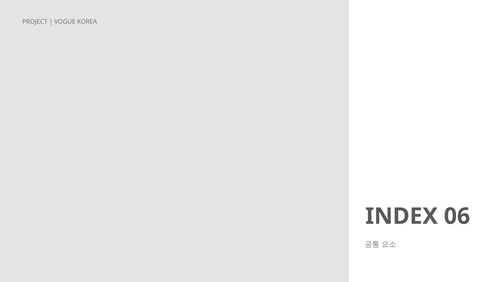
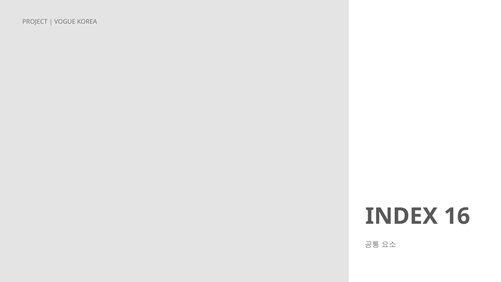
06: 06 -> 16
